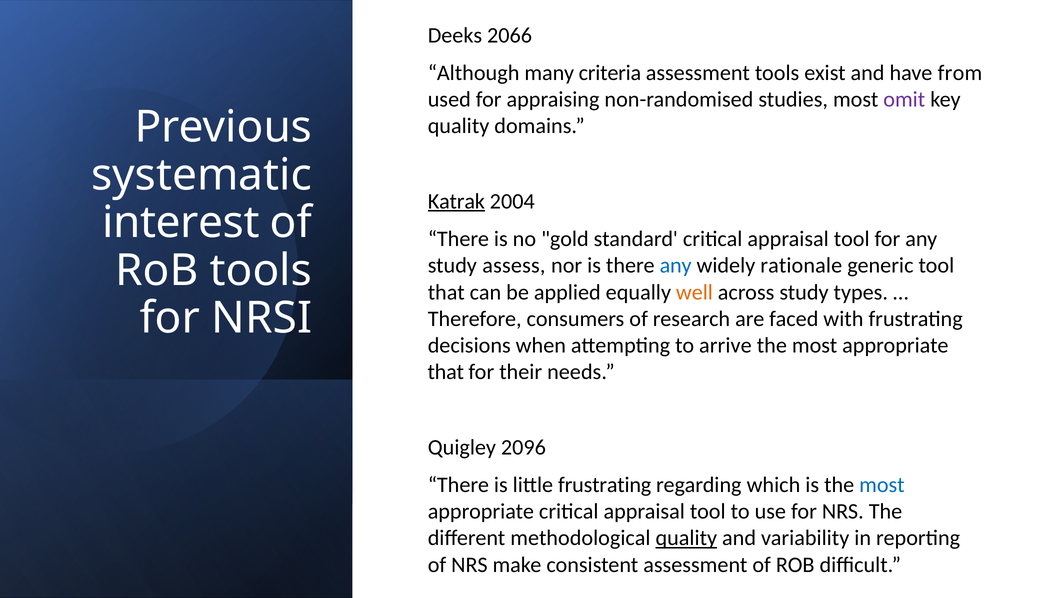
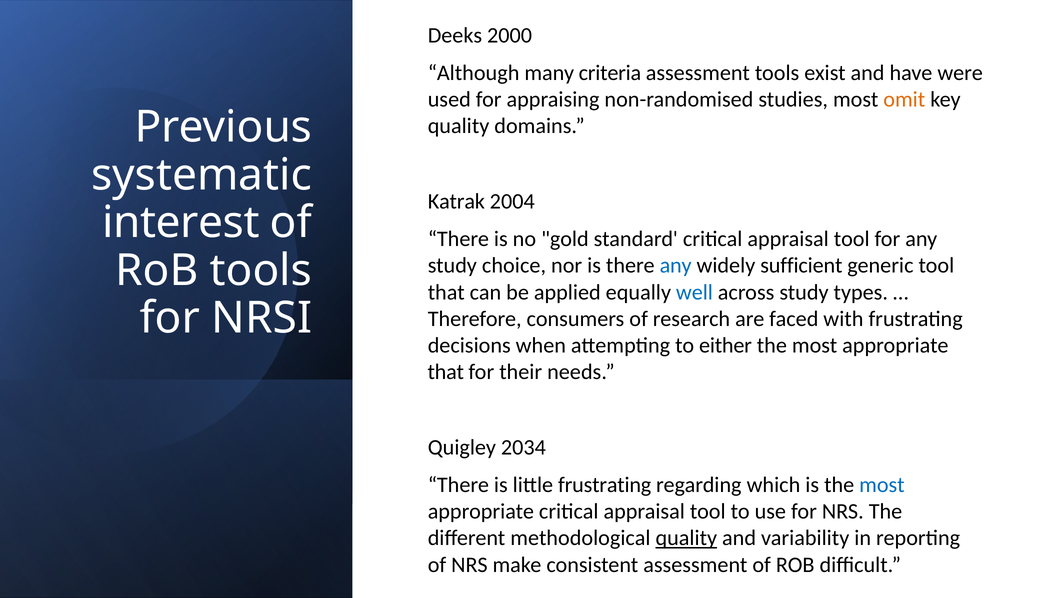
2066: 2066 -> 2000
from: from -> were
omit colour: purple -> orange
Katrak underline: present -> none
assess: assess -> choice
rationale: rationale -> sufficient
well colour: orange -> blue
arrive: arrive -> either
2096: 2096 -> 2034
